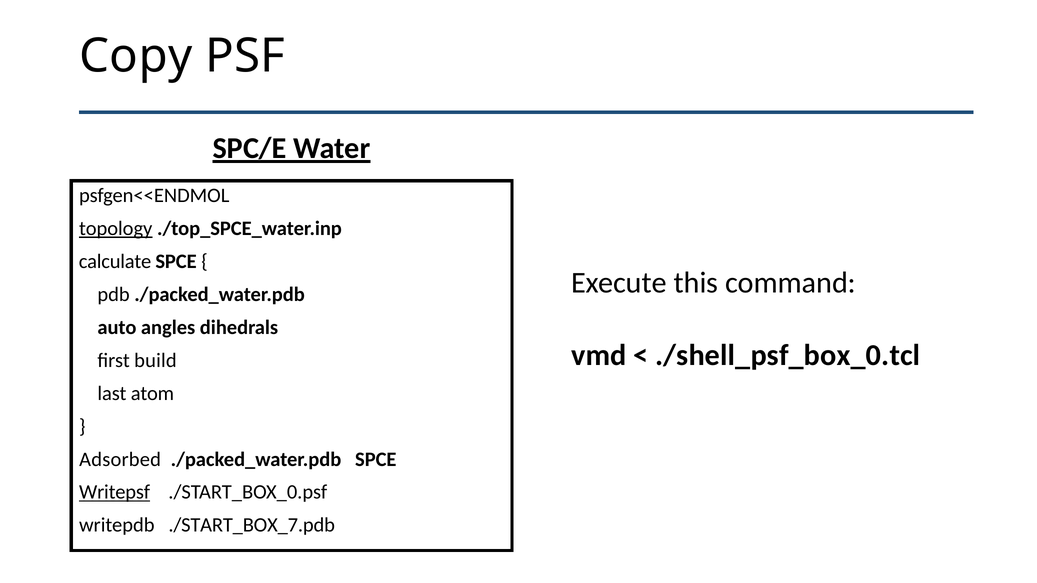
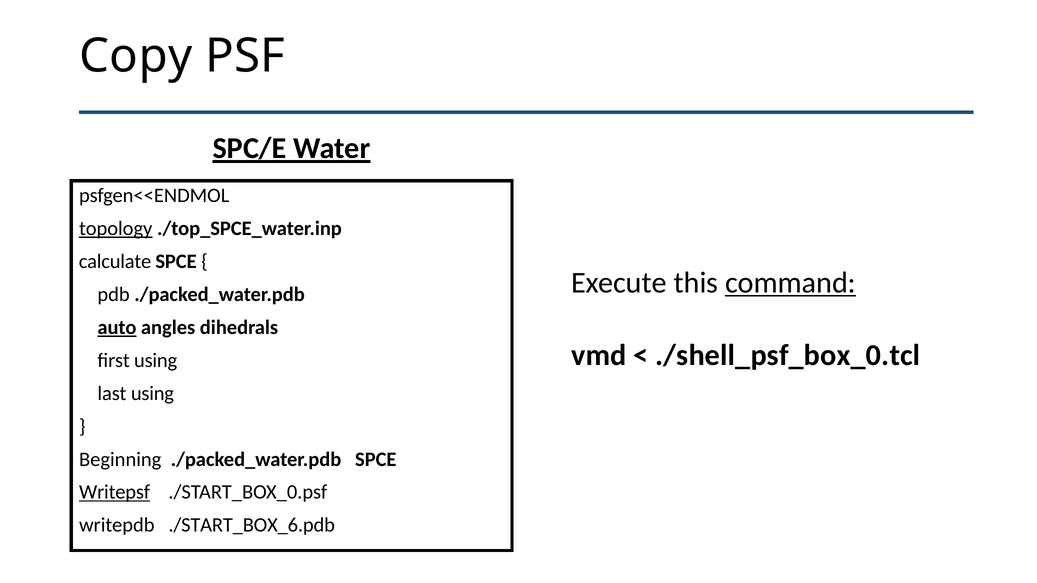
command underline: none -> present
auto underline: none -> present
first build: build -> using
last atom: atom -> using
Adsorbed: Adsorbed -> Beginning
./START_BOX_7.pdb: ./START_BOX_7.pdb -> ./START_BOX_6.pdb
